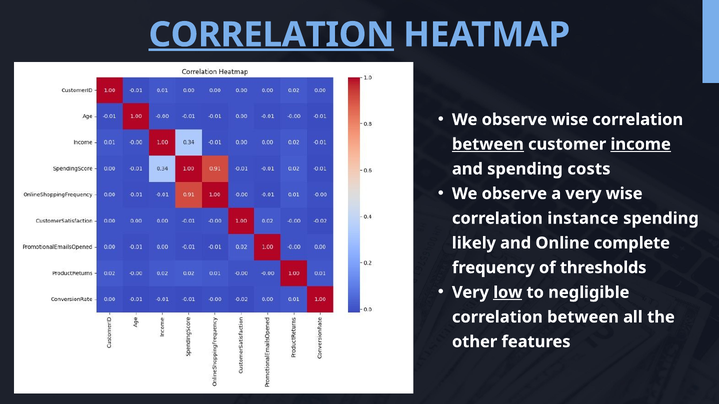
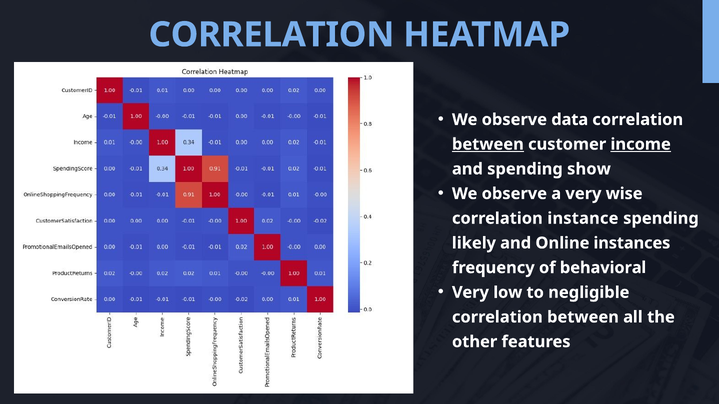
CORRELATION at (272, 35) underline: present -> none
observe wise: wise -> data
costs: costs -> show
complete: complete -> instances
thresholds: thresholds -> behavioral
low underline: present -> none
